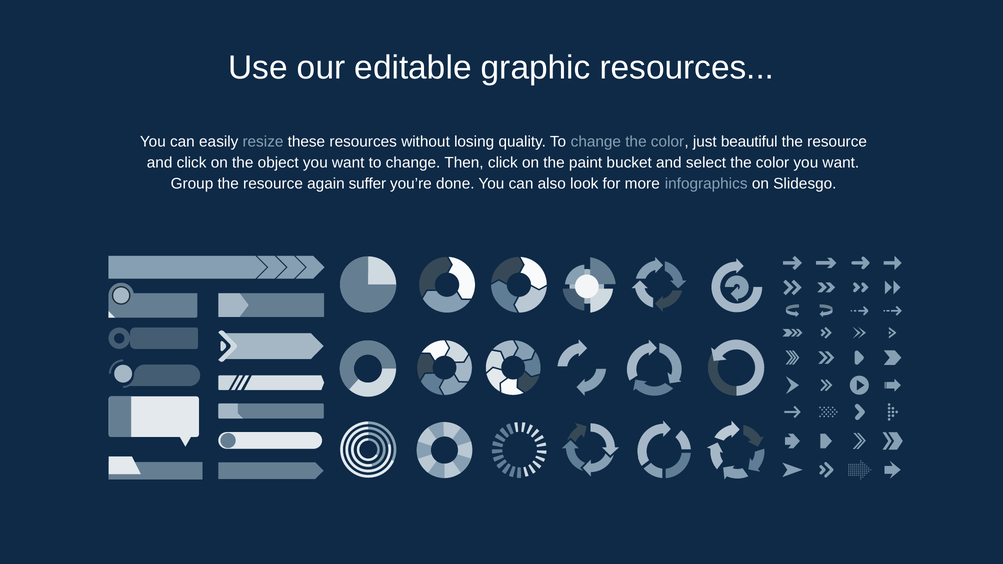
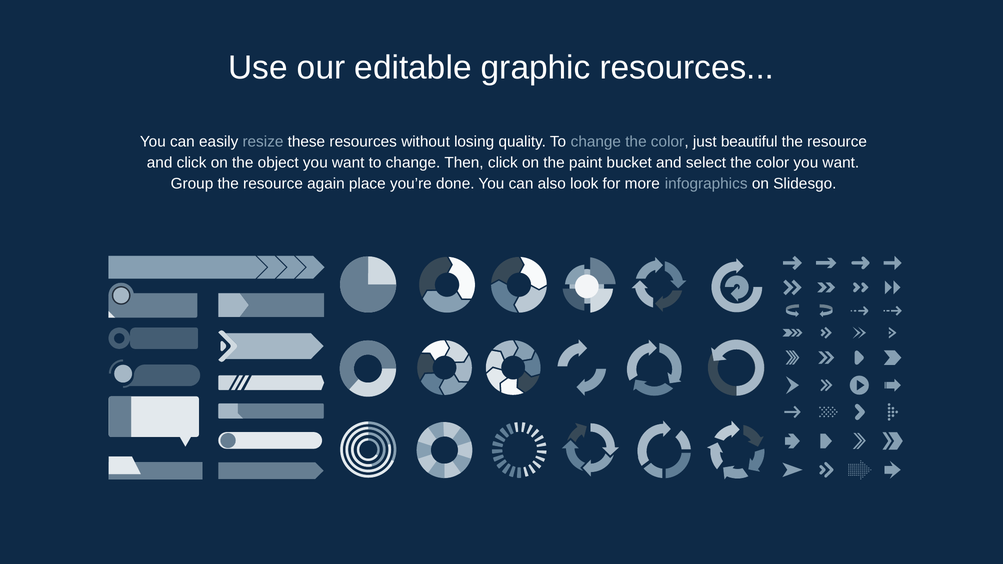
suffer: suffer -> place
